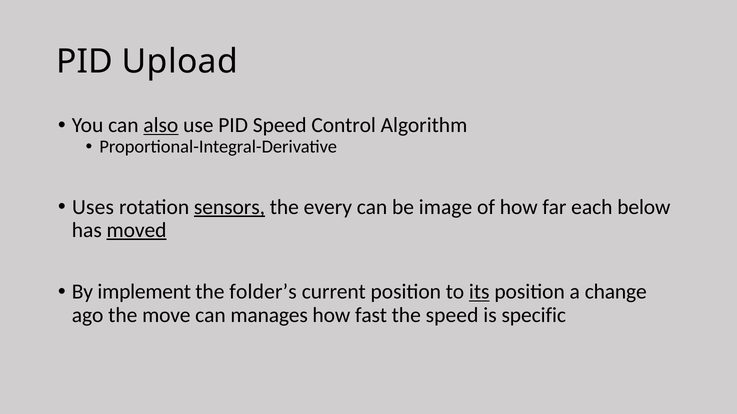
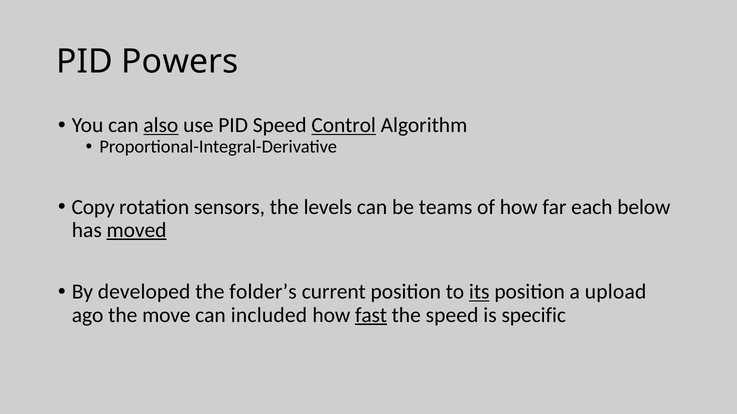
Upload: Upload -> Powers
Control underline: none -> present
Uses: Uses -> Copy
sensors underline: present -> none
every: every -> levels
image: image -> teams
implement: implement -> developed
change: change -> upload
manages: manages -> included
fast underline: none -> present
